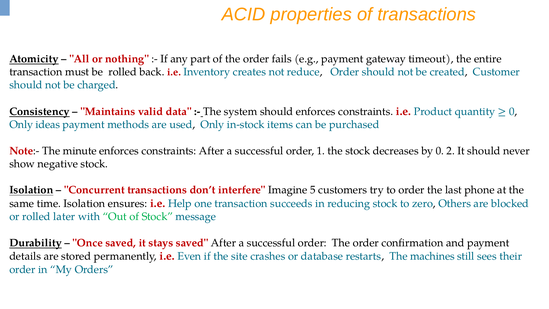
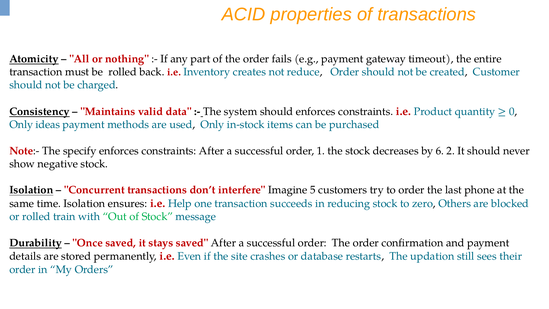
minute: minute -> specify
by 0: 0 -> 6
later: later -> train
machines: machines -> updation
